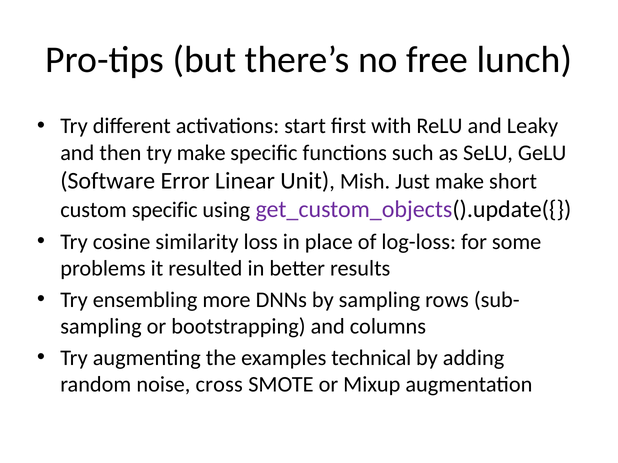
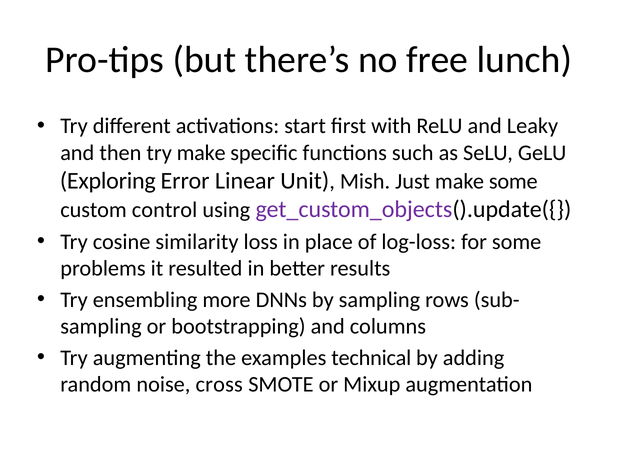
Software: Software -> Exploring
make short: short -> some
custom specific: specific -> control
